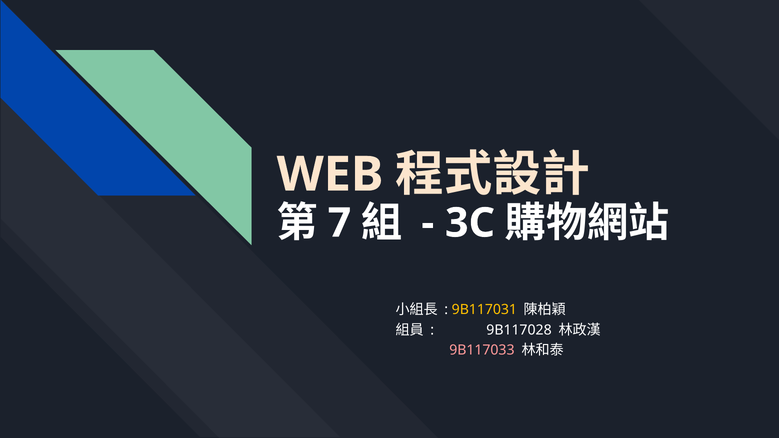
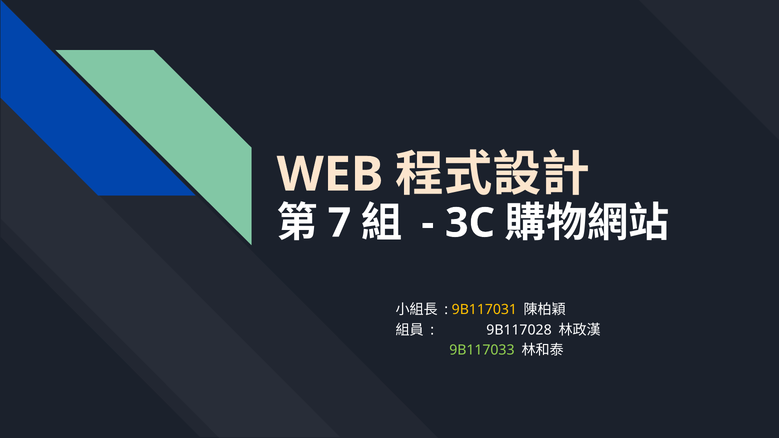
9B117033 colour: pink -> light green
